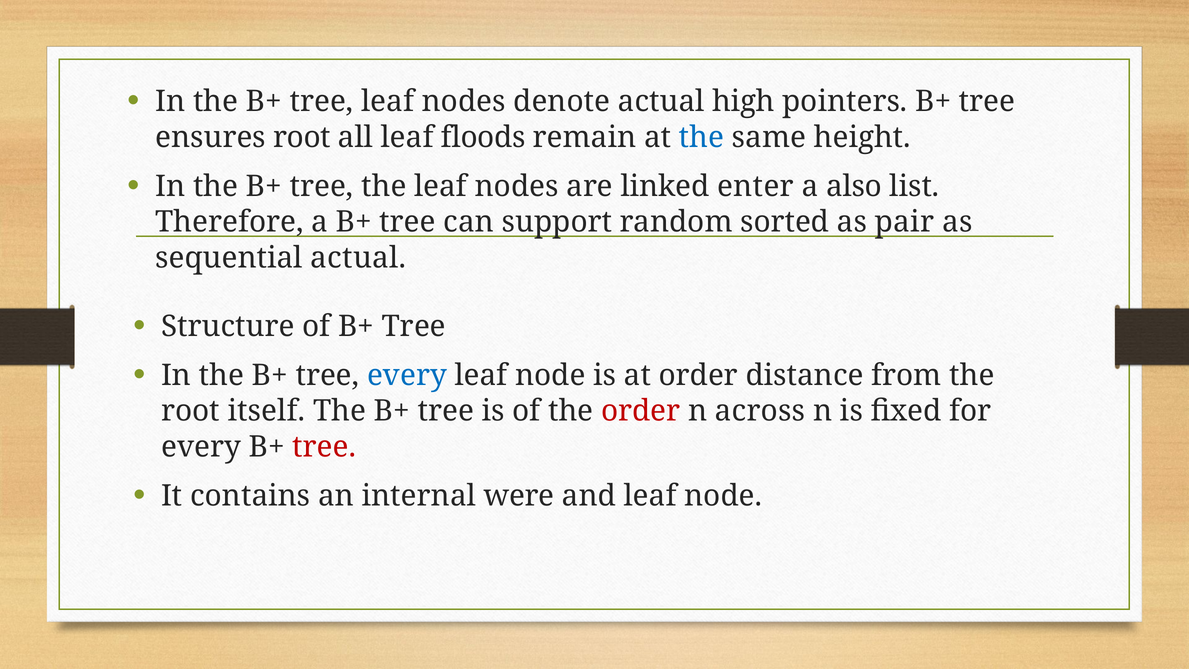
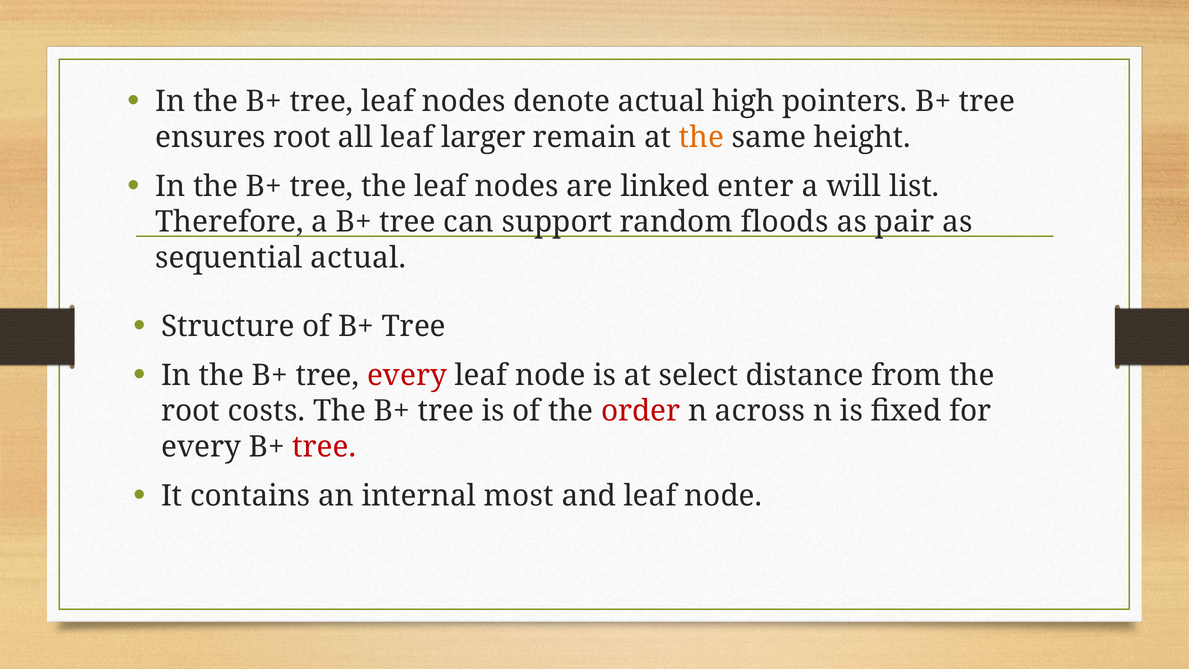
floods: floods -> larger
the at (702, 137) colour: blue -> orange
also: also -> will
sorted: sorted -> floods
every at (407, 375) colour: blue -> red
at order: order -> select
itself: itself -> costs
were: were -> most
